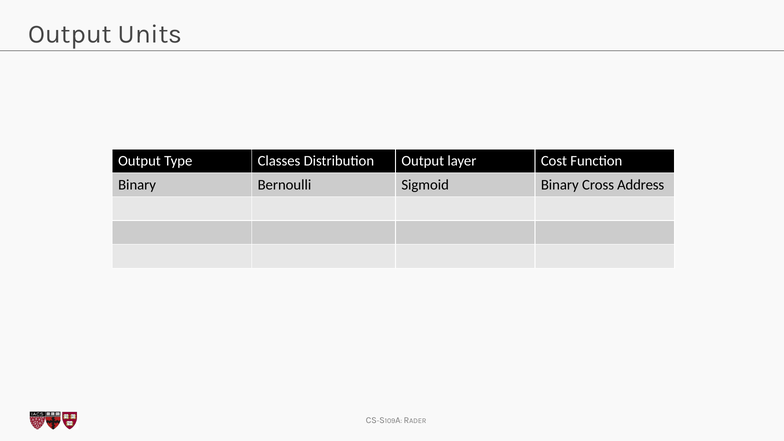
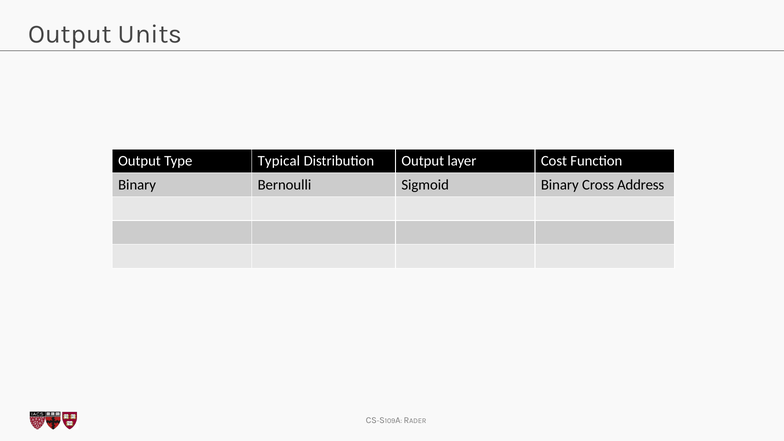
Classes: Classes -> Typical
